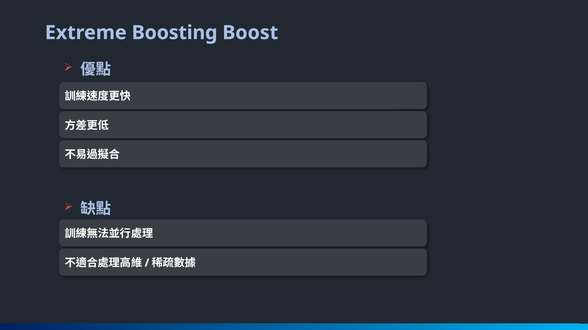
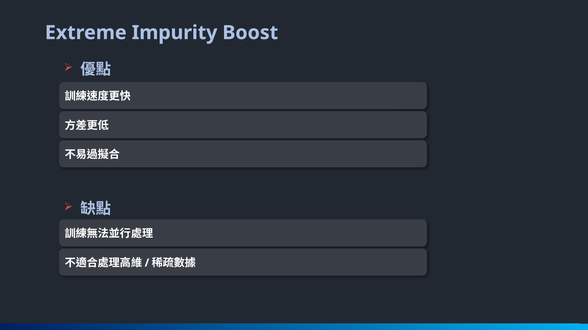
Boosting: Boosting -> Impurity
